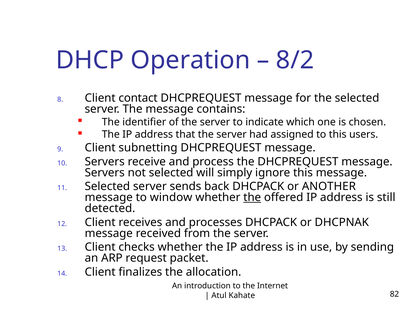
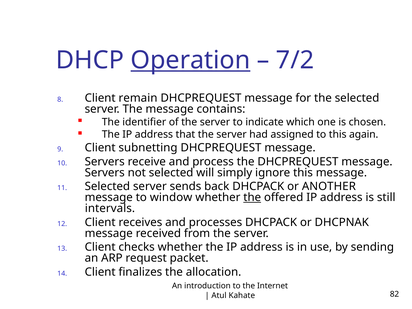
Operation underline: none -> present
8/2: 8/2 -> 7/2
contact: contact -> remain
users: users -> again
detected: detected -> intervals
